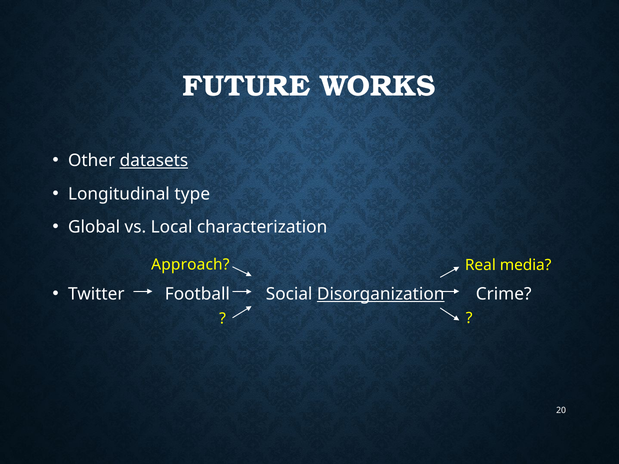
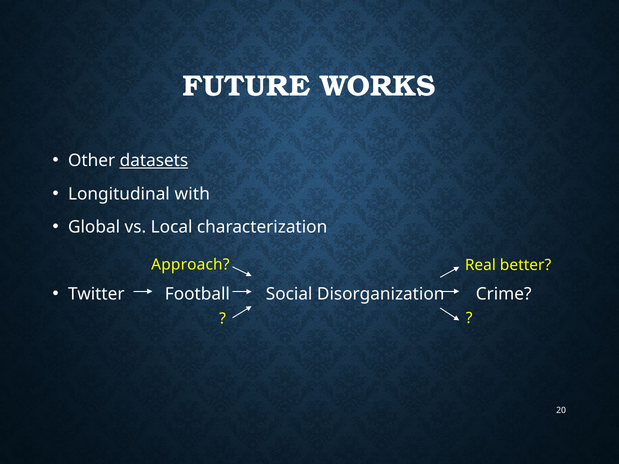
type: type -> with
media: media -> better
Disorganization underline: present -> none
